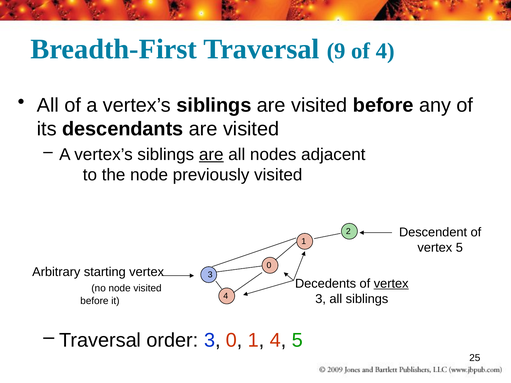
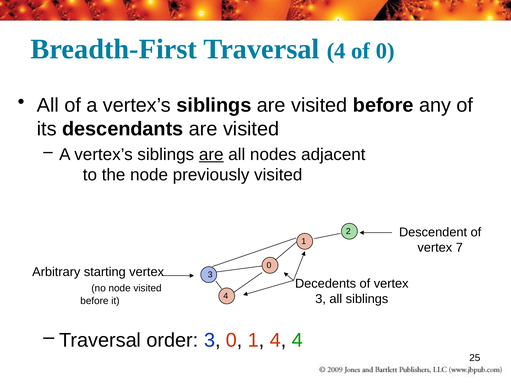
Traversal 9: 9 -> 4
of 4: 4 -> 0
vertex 5: 5 -> 7
vertex at (391, 284) underline: present -> none
4 5: 5 -> 4
